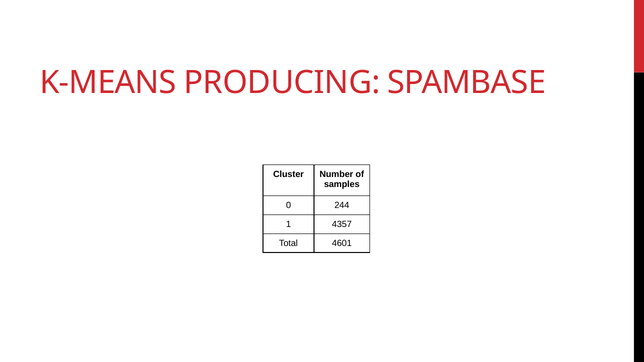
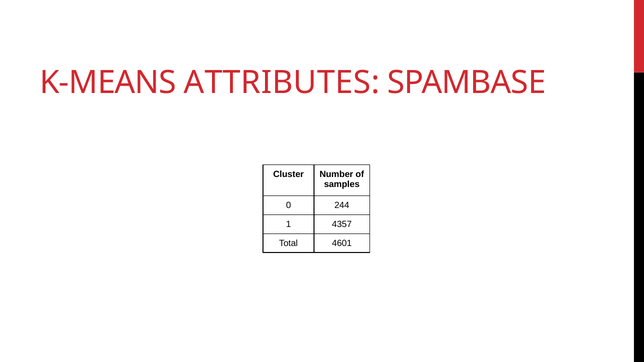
PRODUCING: PRODUCING -> ATTRIBUTES
